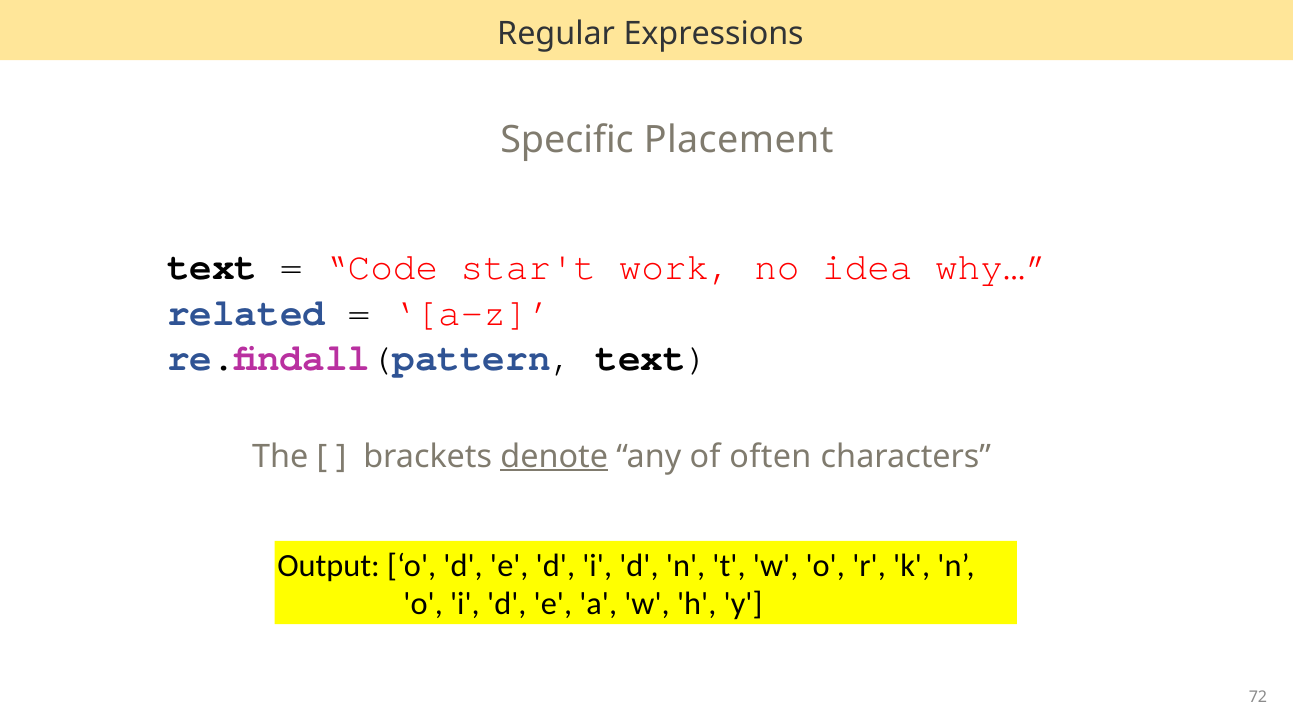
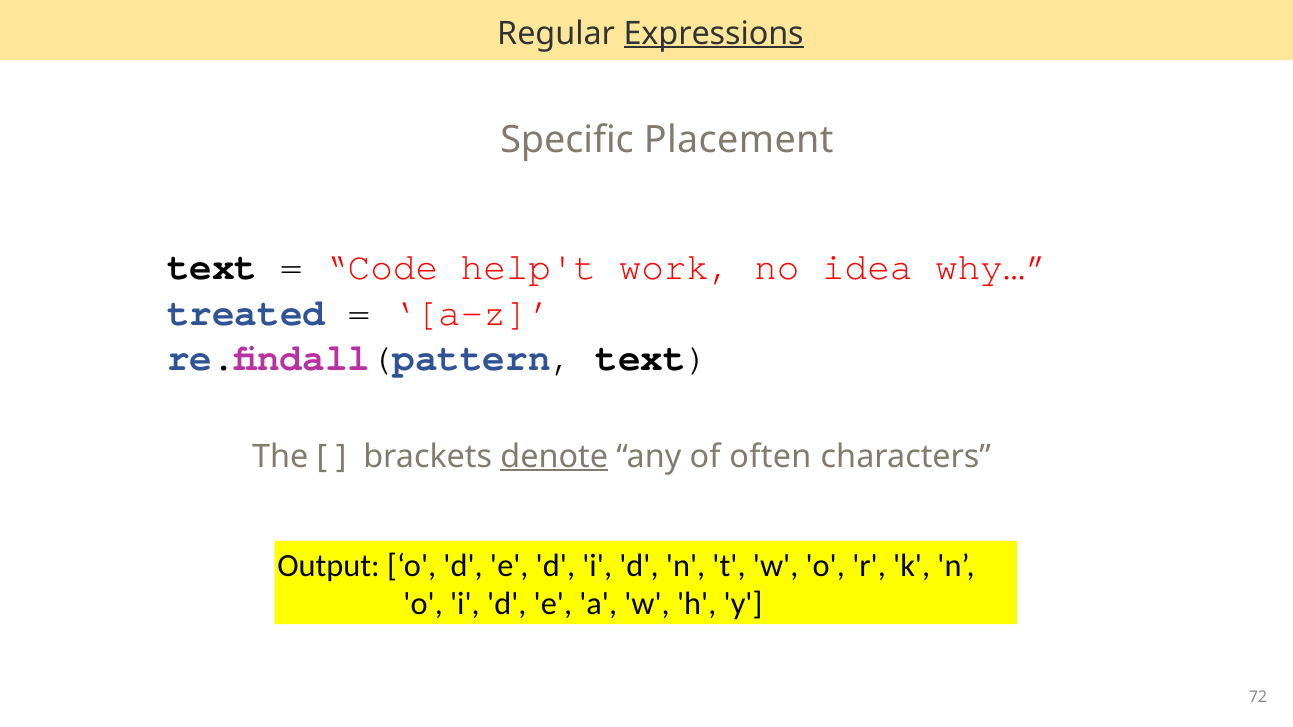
Expressions underline: none -> present
star't: star't -> help't
related: related -> treated
